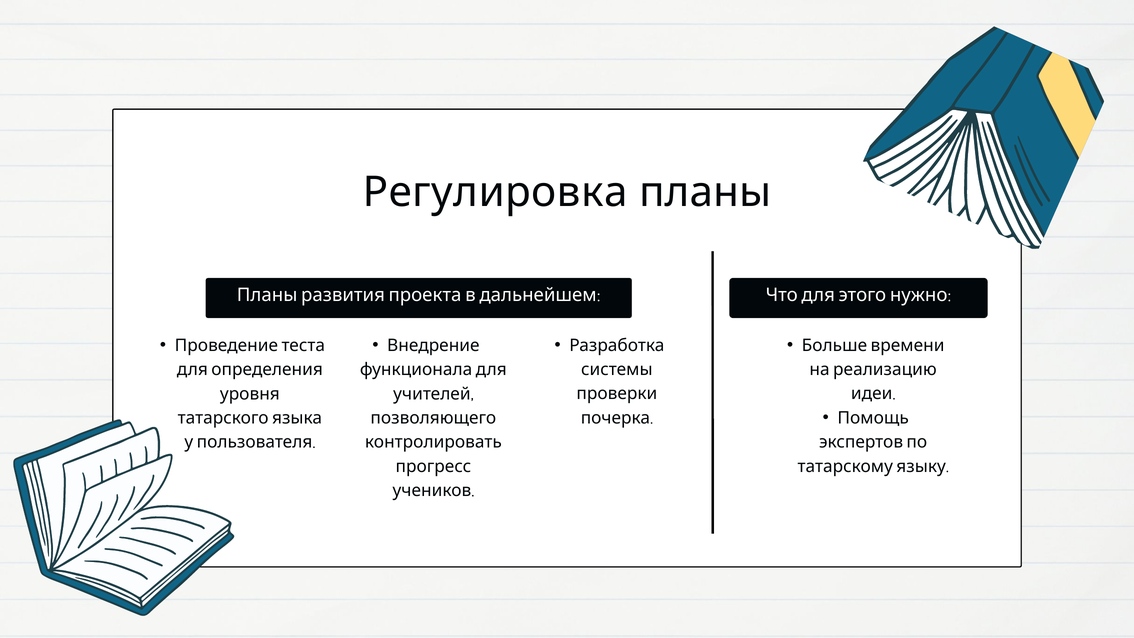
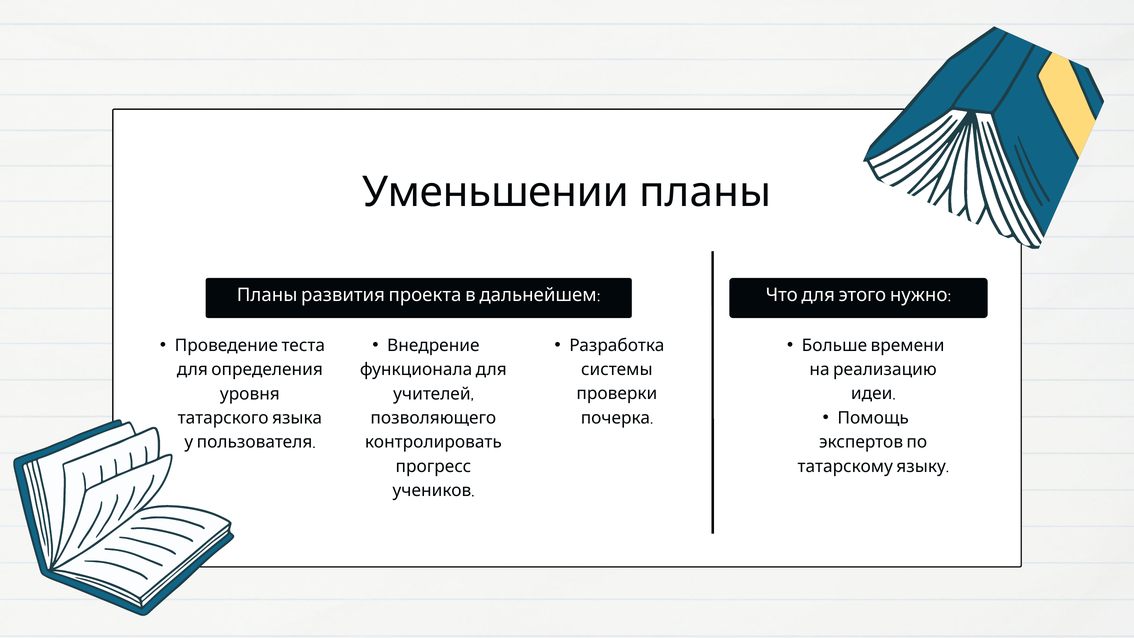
Регулировка: Регулировка -> Уменьшении
